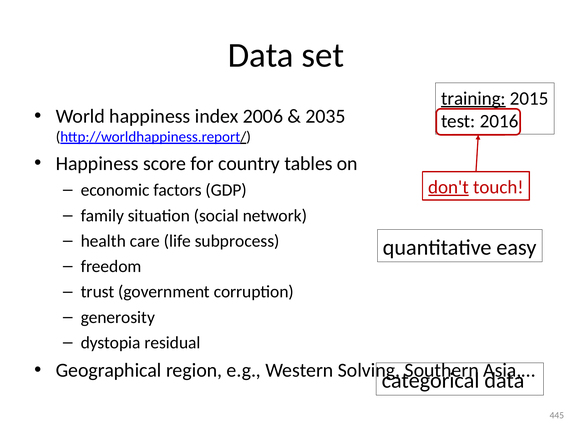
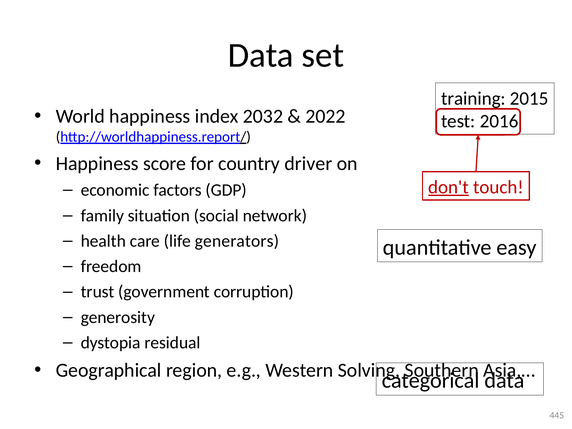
training underline: present -> none
2006: 2006 -> 2032
2035: 2035 -> 2022
tables: tables -> driver
subprocess: subprocess -> generators
